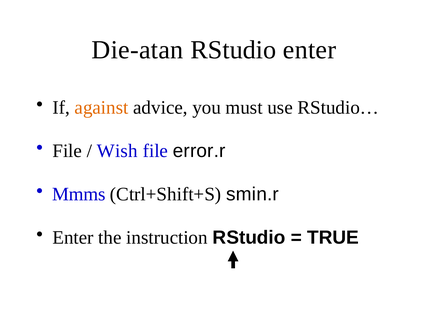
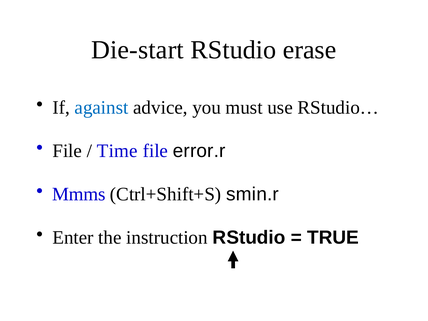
Die-atan: Die-atan -> Die-start
RStudio enter: enter -> erase
against colour: orange -> blue
Wish: Wish -> Time
